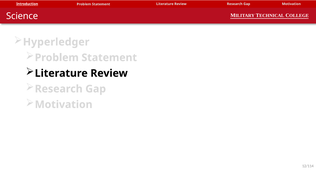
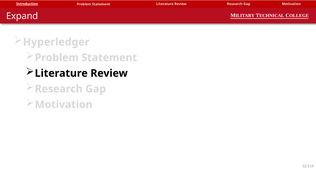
Science: Science -> Expand
